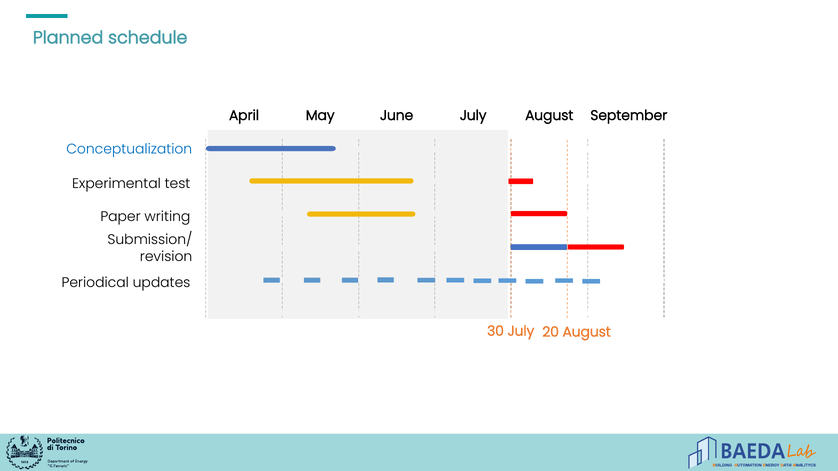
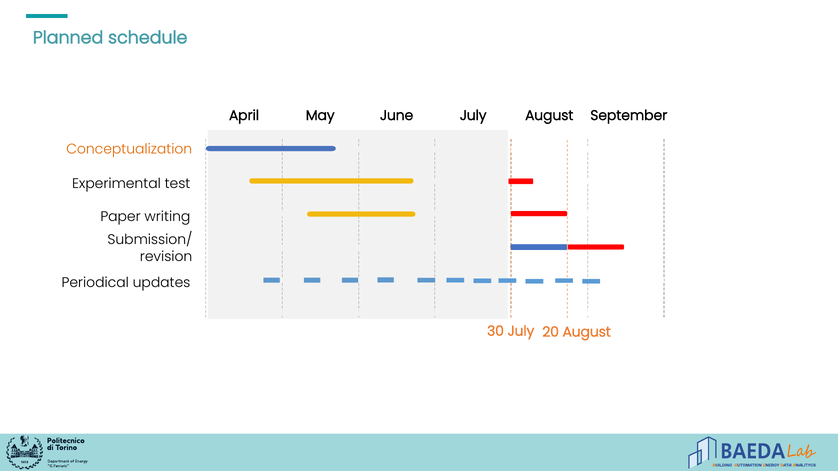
Conceptualization colour: blue -> orange
